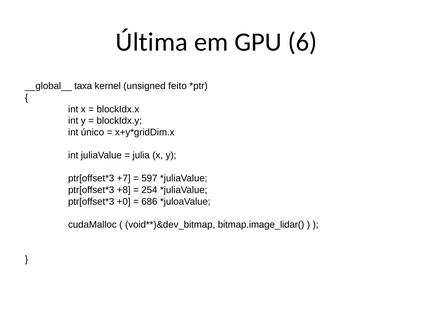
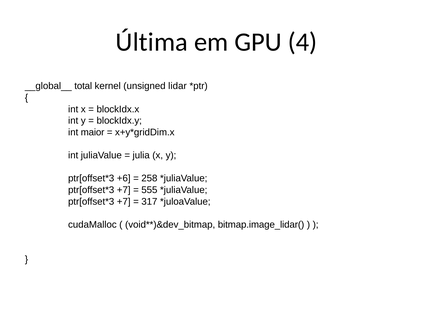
6: 6 -> 4
taxa: taxa -> total
feito: feito -> lidar
único: único -> maior
+7: +7 -> +6
597: 597 -> 258
+8 at (124, 190): +8 -> +7
254: 254 -> 555
+0 at (124, 201): +0 -> +7
686: 686 -> 317
